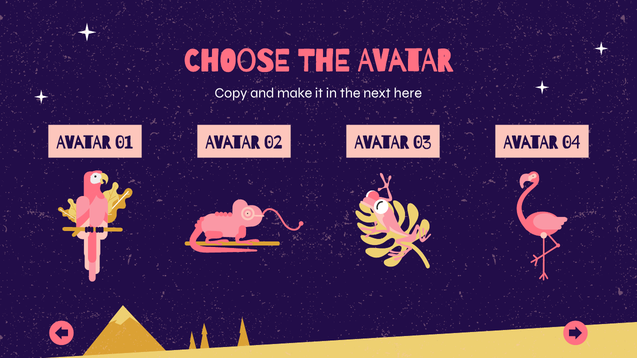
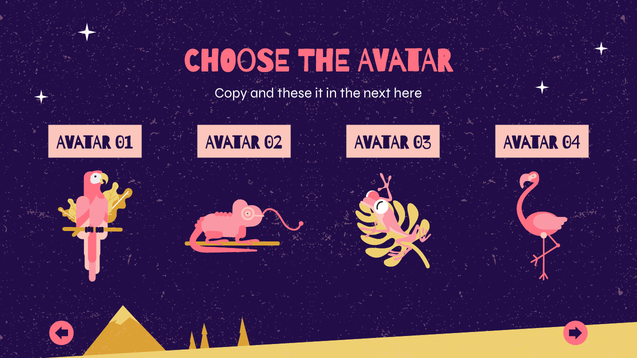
make: make -> these
